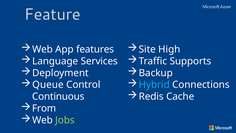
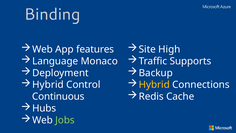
Feature: Feature -> Binding
Services: Services -> Monaco
Queue at (48, 85): Queue -> Hybrid
Hybrid at (154, 85) colour: light blue -> yellow
From: From -> Hubs
